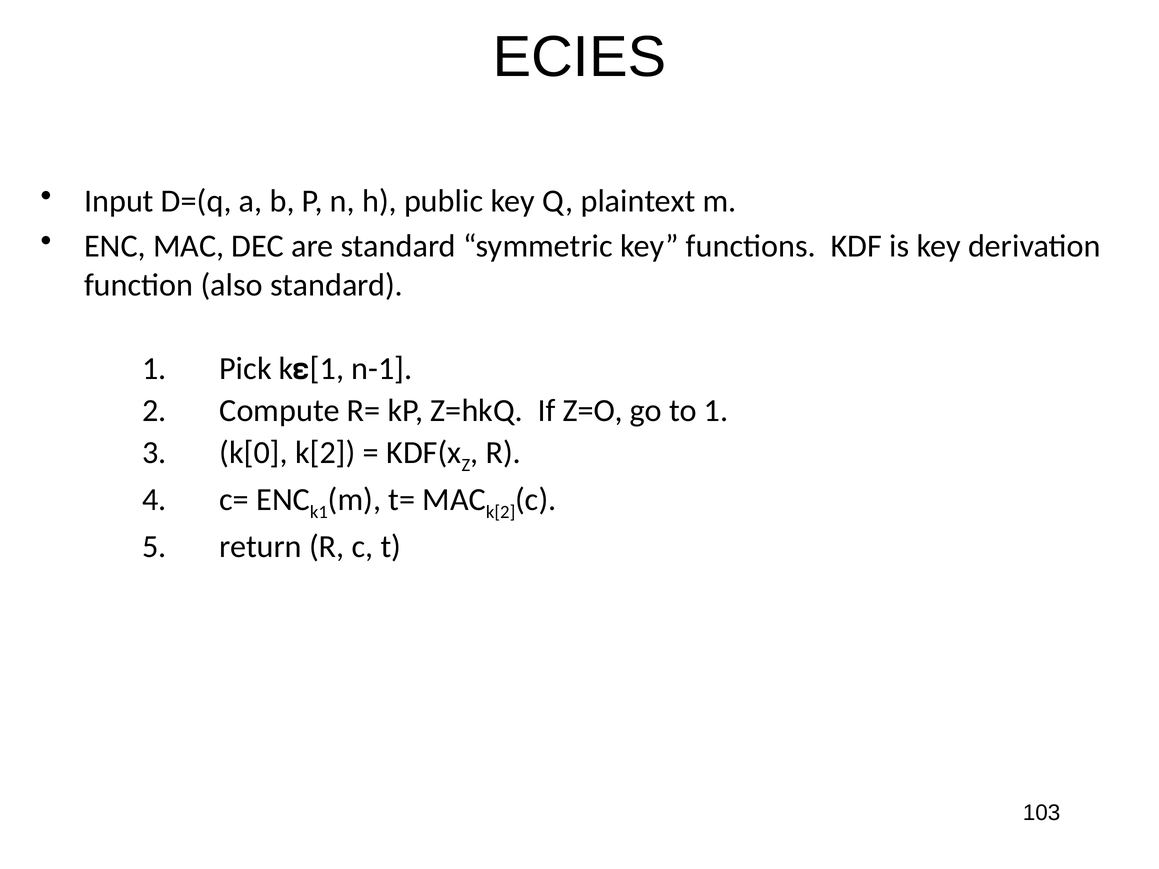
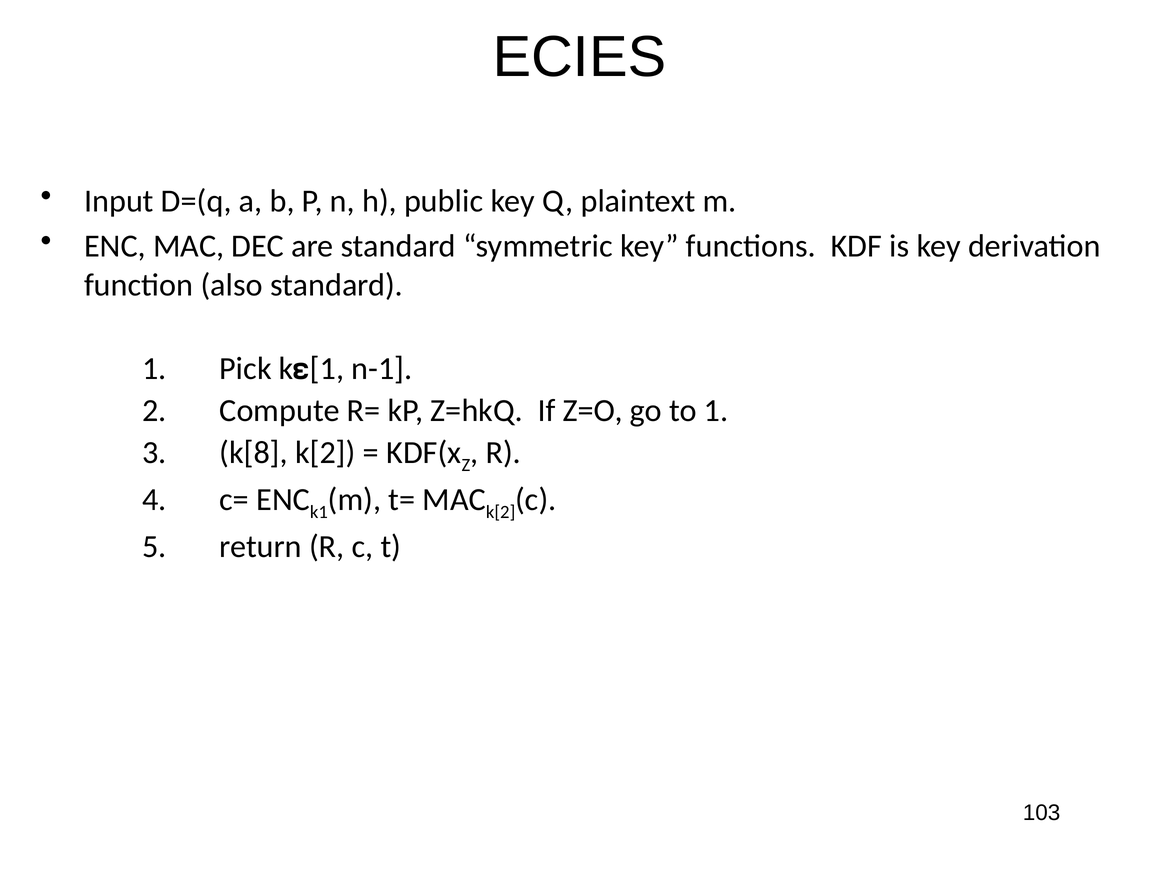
k[0: k[0 -> k[8
